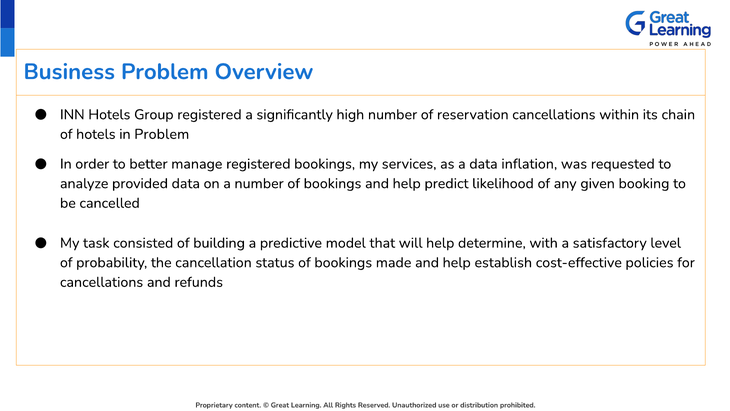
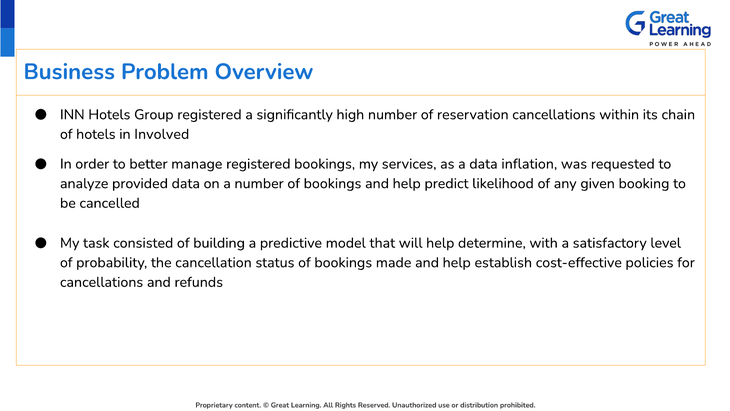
in Problem: Problem -> Involved
